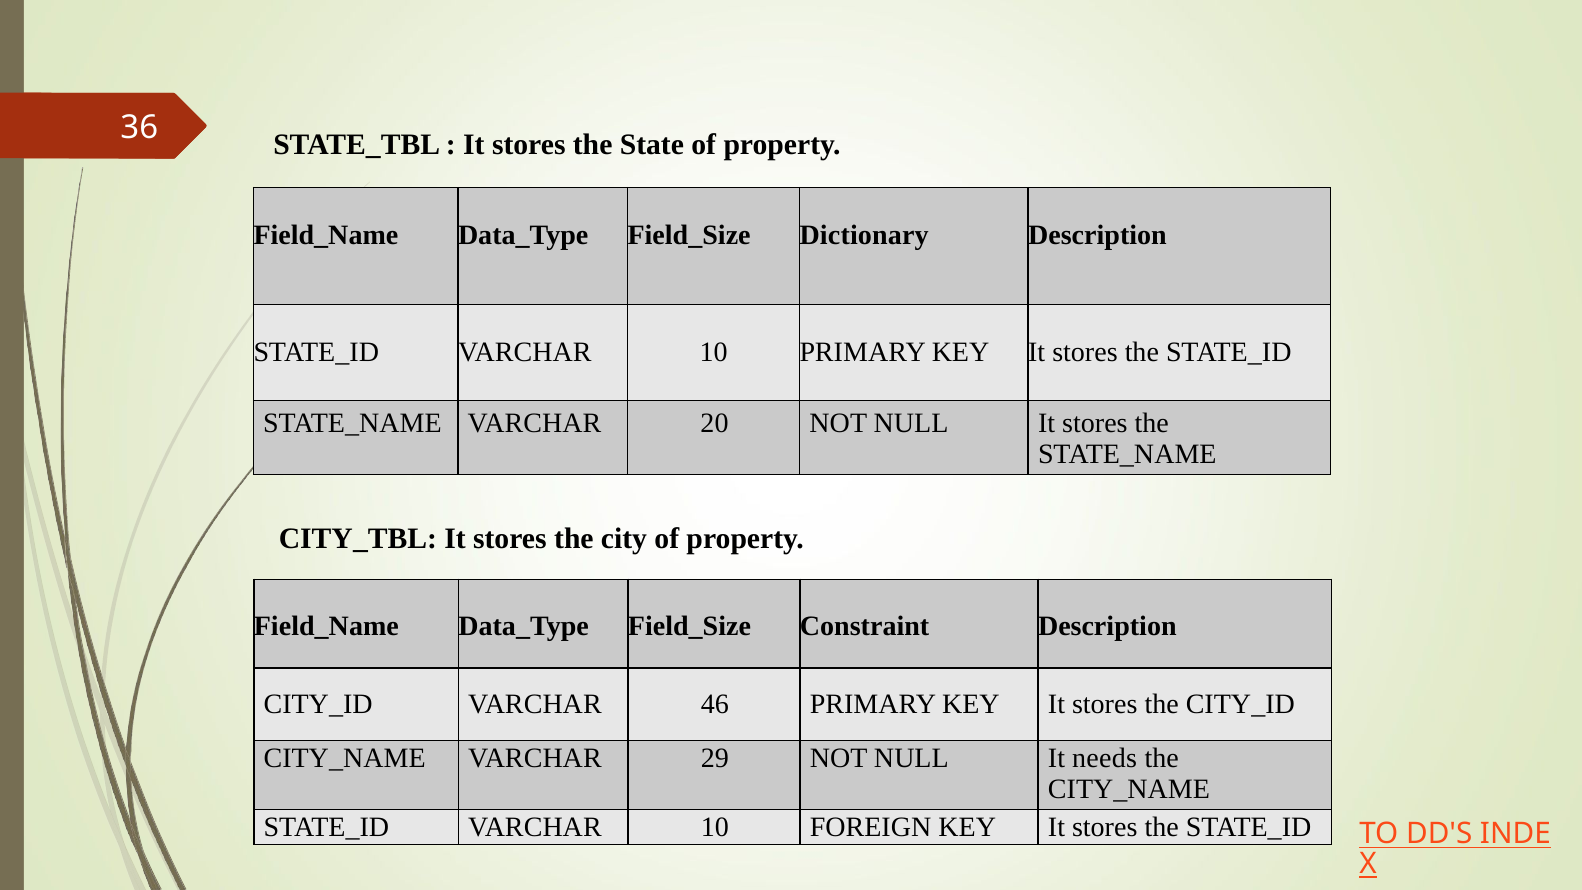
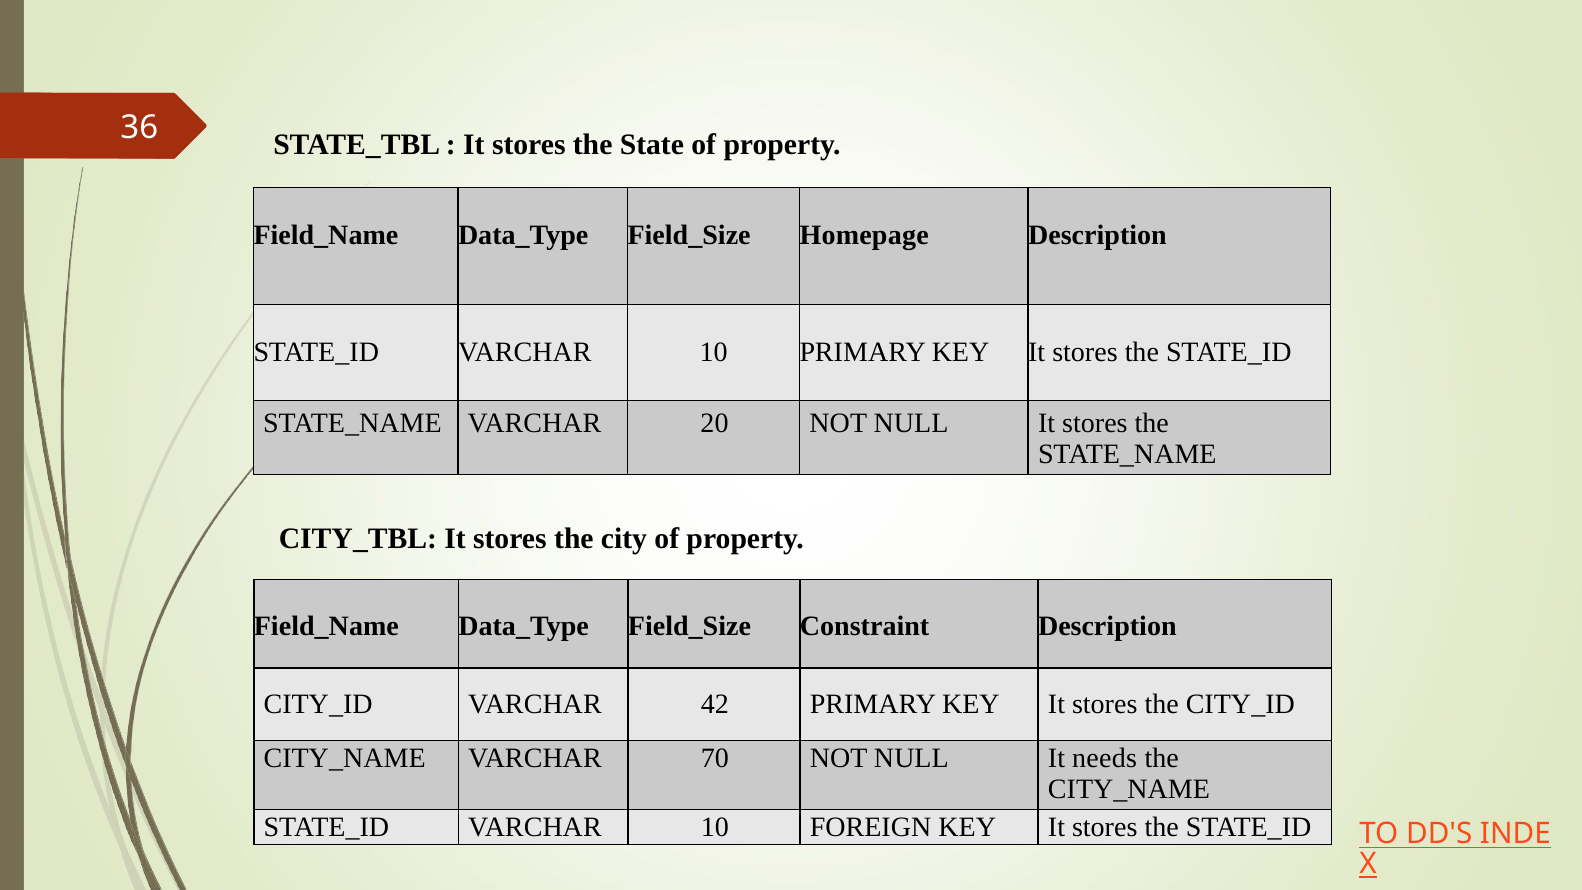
Dictionary: Dictionary -> Homepage
46: 46 -> 42
29: 29 -> 70
